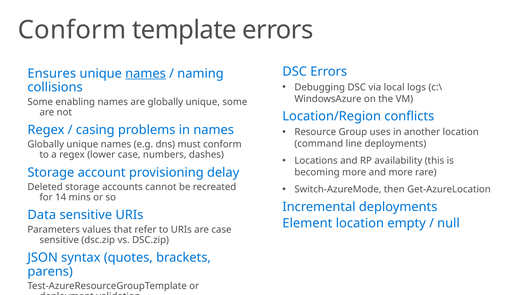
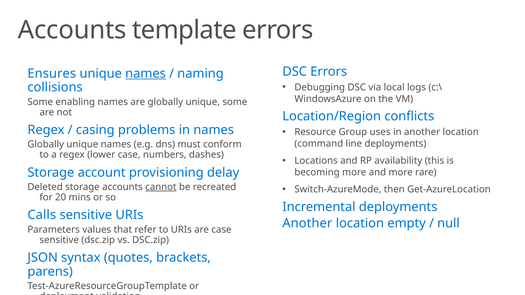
Conform at (72, 30): Conform -> Accounts
cannot underline: none -> present
14: 14 -> 20
Data: Data -> Calls
Element at (307, 223): Element -> Another
